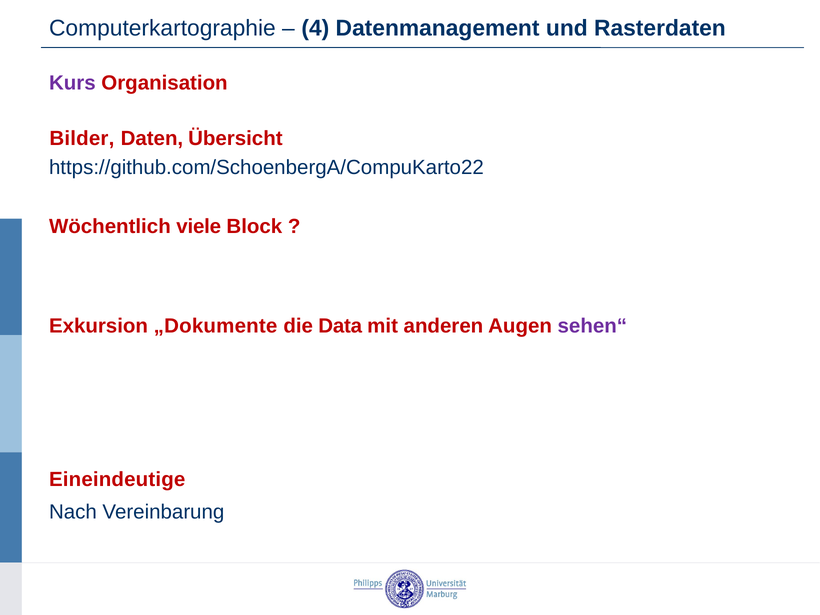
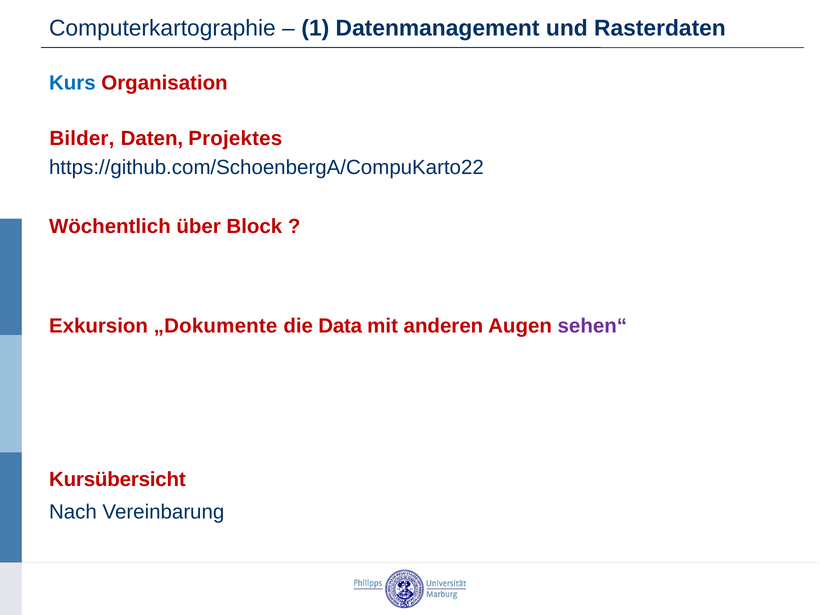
4: 4 -> 1
Kurs colour: purple -> blue
Übersicht: Übersicht -> Projektes
viele: viele -> über
Eineindeutige: Eineindeutige -> Kursübersicht
